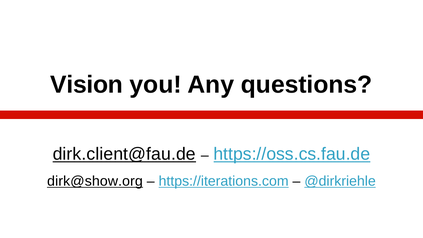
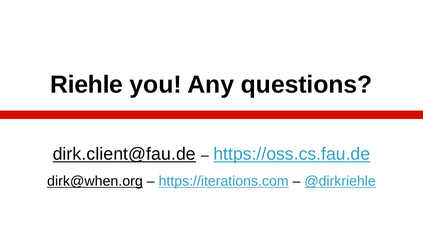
Vision: Vision -> Riehle
dirk@show.org: dirk@show.org -> dirk@when.org
